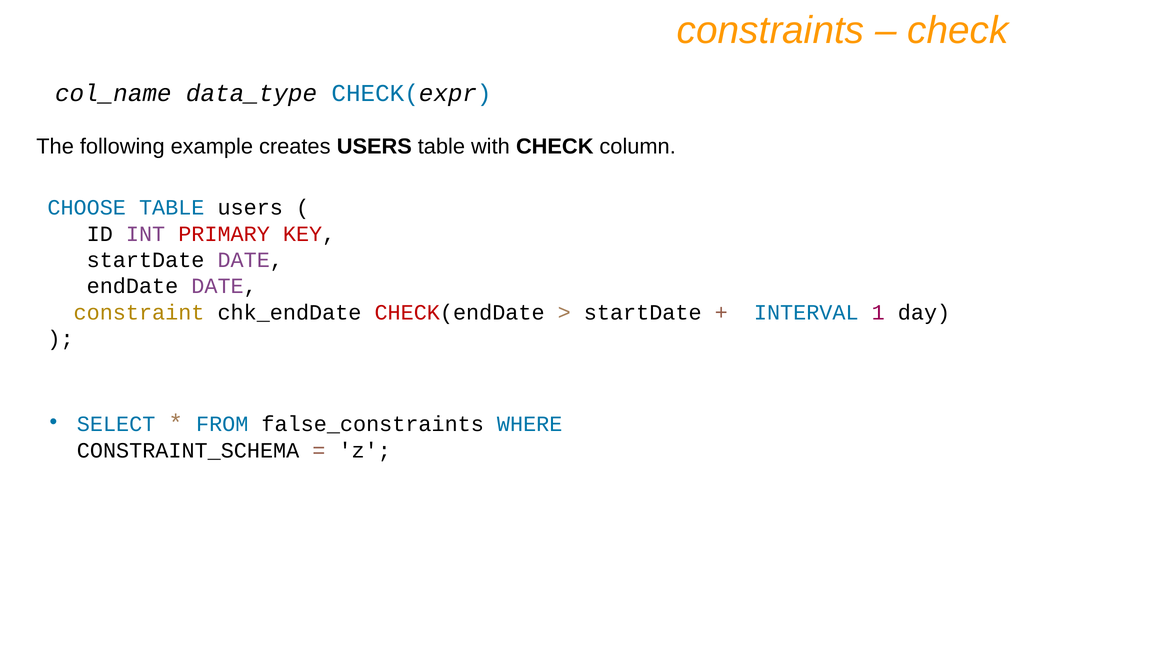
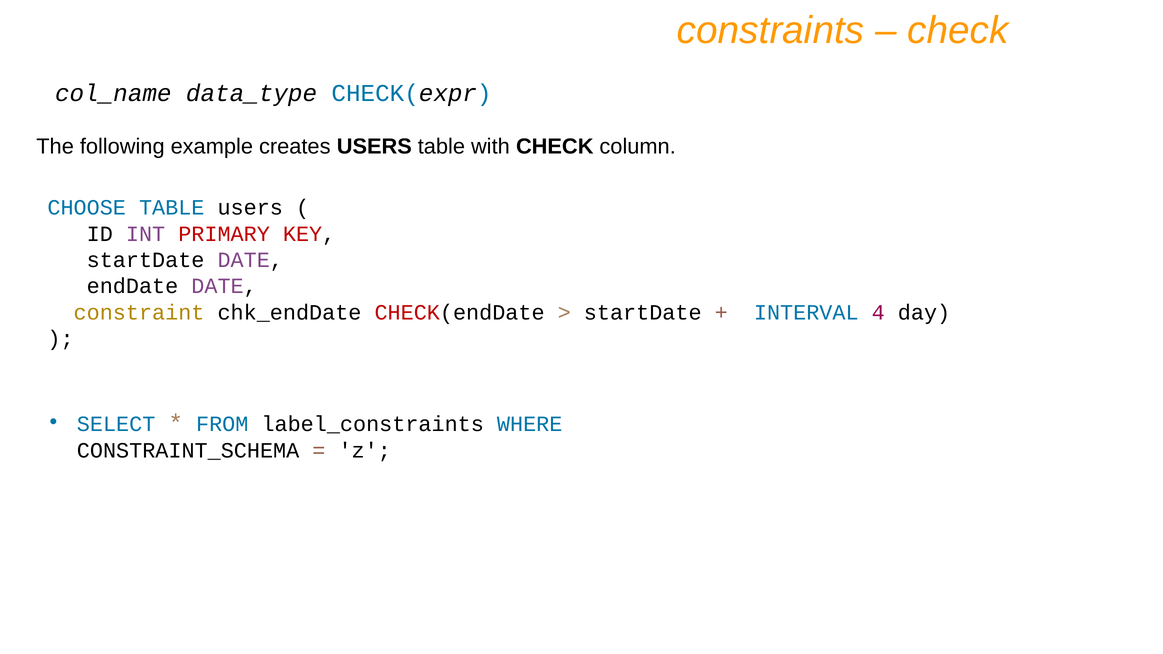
1: 1 -> 4
false_constraints: false_constraints -> label_constraints
